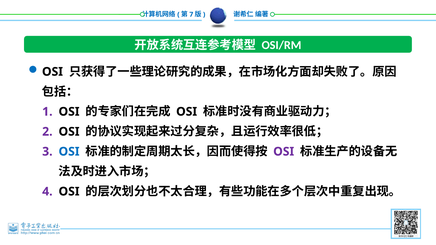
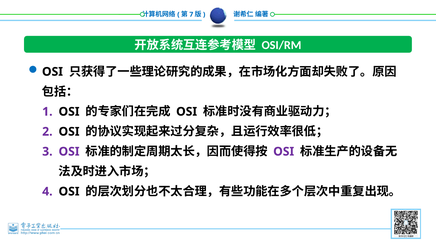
OSI at (69, 152) colour: blue -> purple
